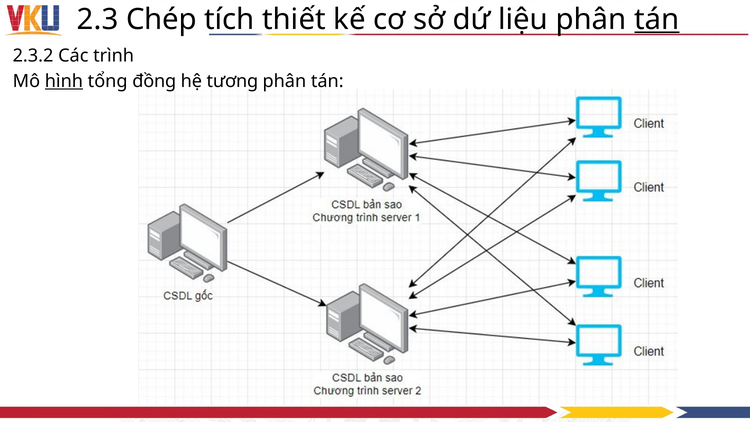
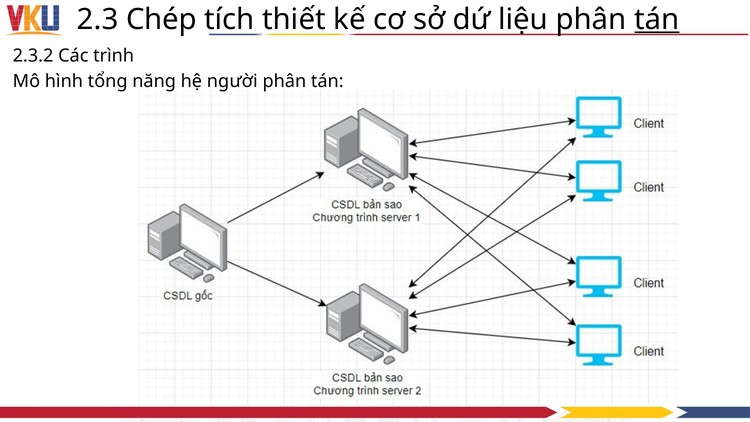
hình underline: present -> none
đồng: đồng -> năng
tương: tương -> người
